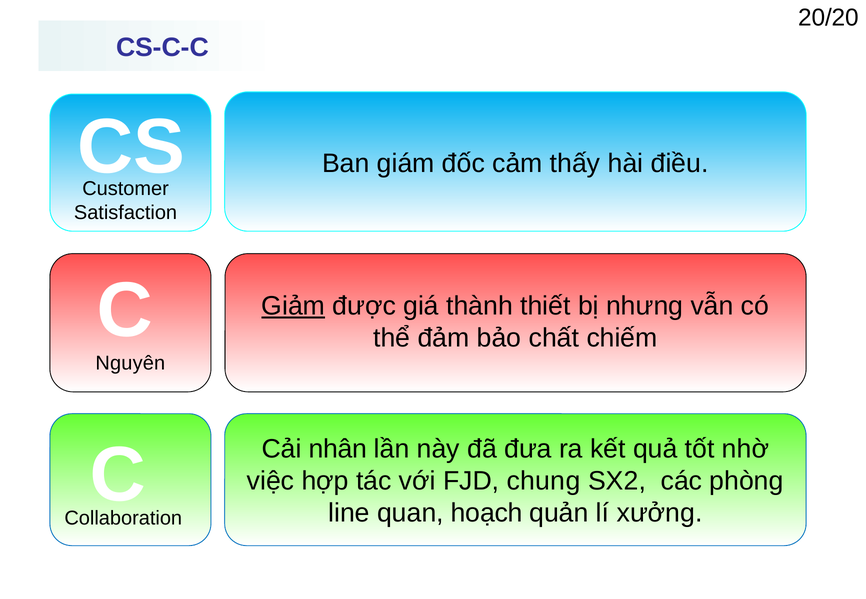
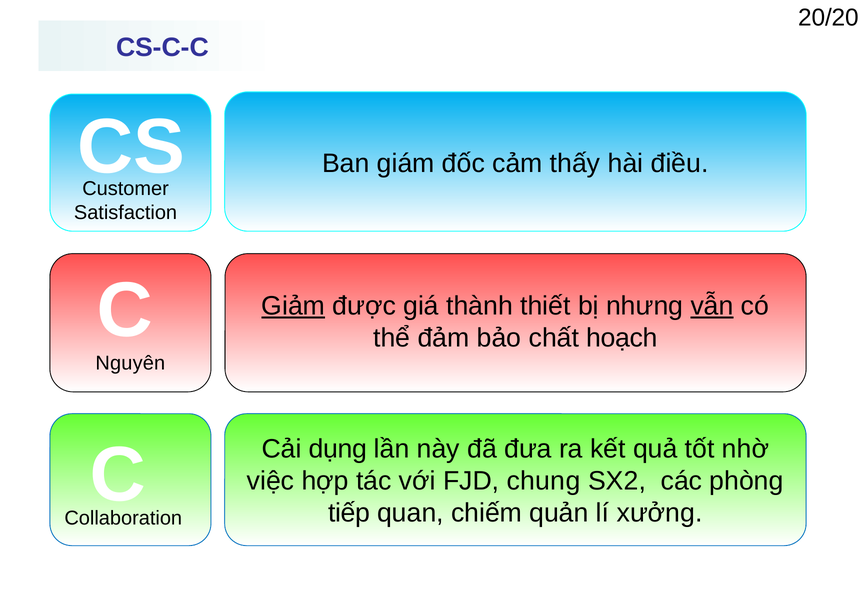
vẫn underline: none -> present
chiếm: chiếm -> hoạch
nhân: nhân -> dụng
line: line -> tiếp
hoạch: hoạch -> chiếm
